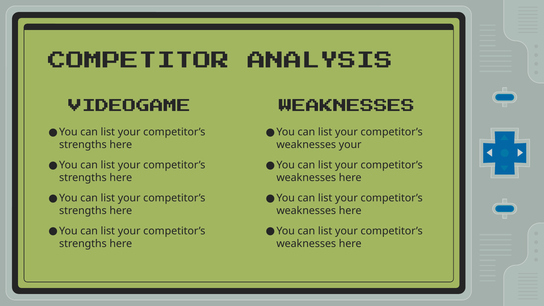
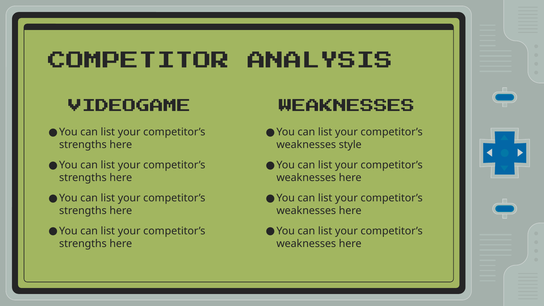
weaknesses your: your -> style
